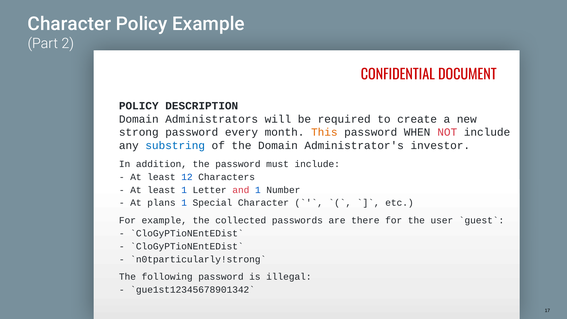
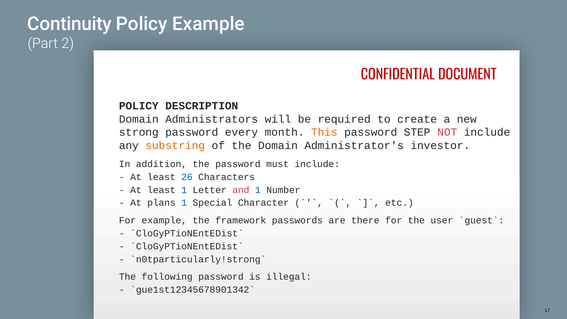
Character at (69, 24): Character -> Continuity
WHEN: WHEN -> STEP
substring colour: blue -> orange
12: 12 -> 26
collected: collected -> framework
